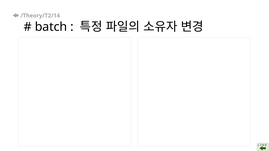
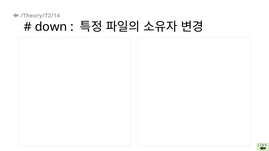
batch: batch -> down
